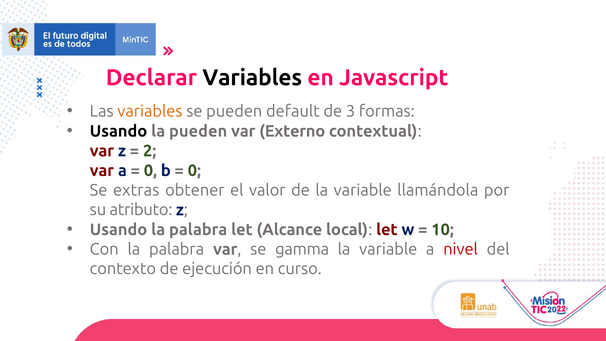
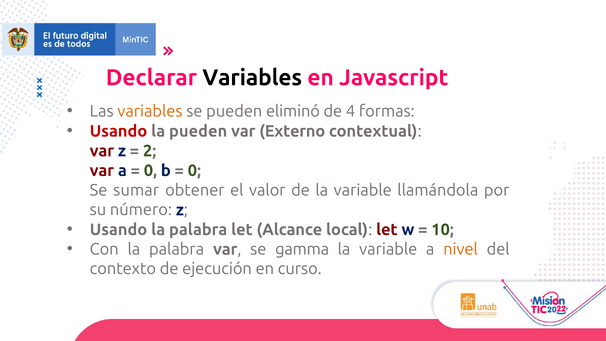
default: default -> eliminó
3: 3 -> 4
Usando at (118, 131) colour: black -> red
extras: extras -> sumar
atributo: atributo -> número
nivel colour: red -> orange
